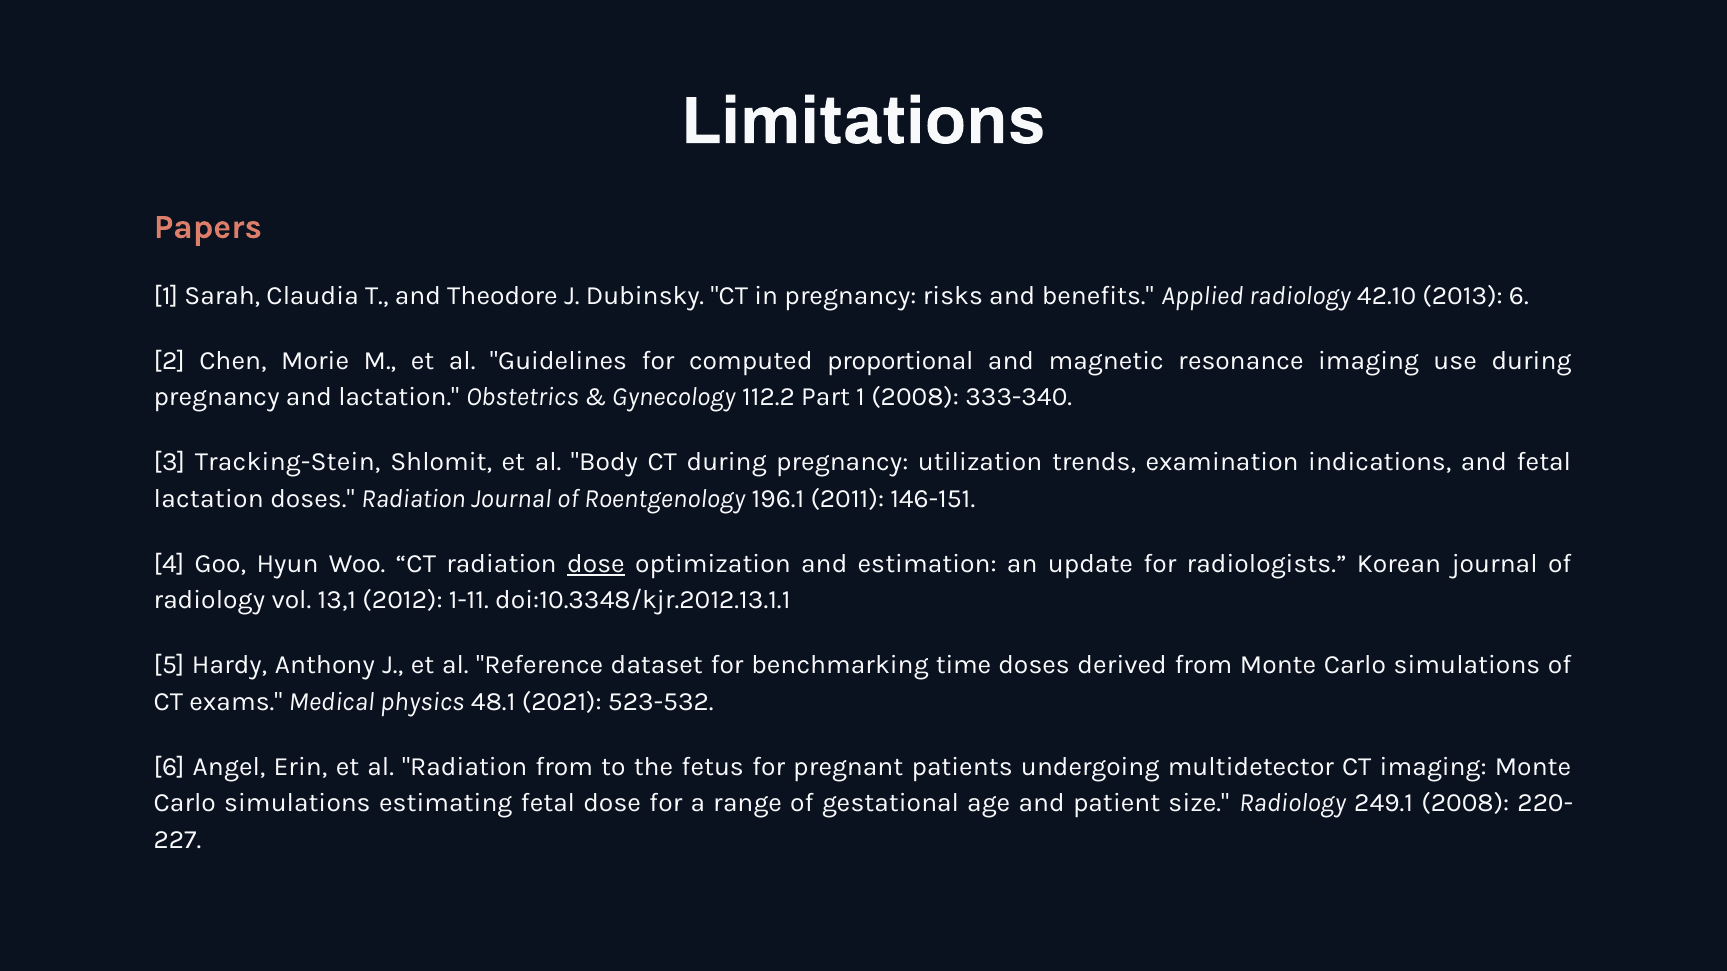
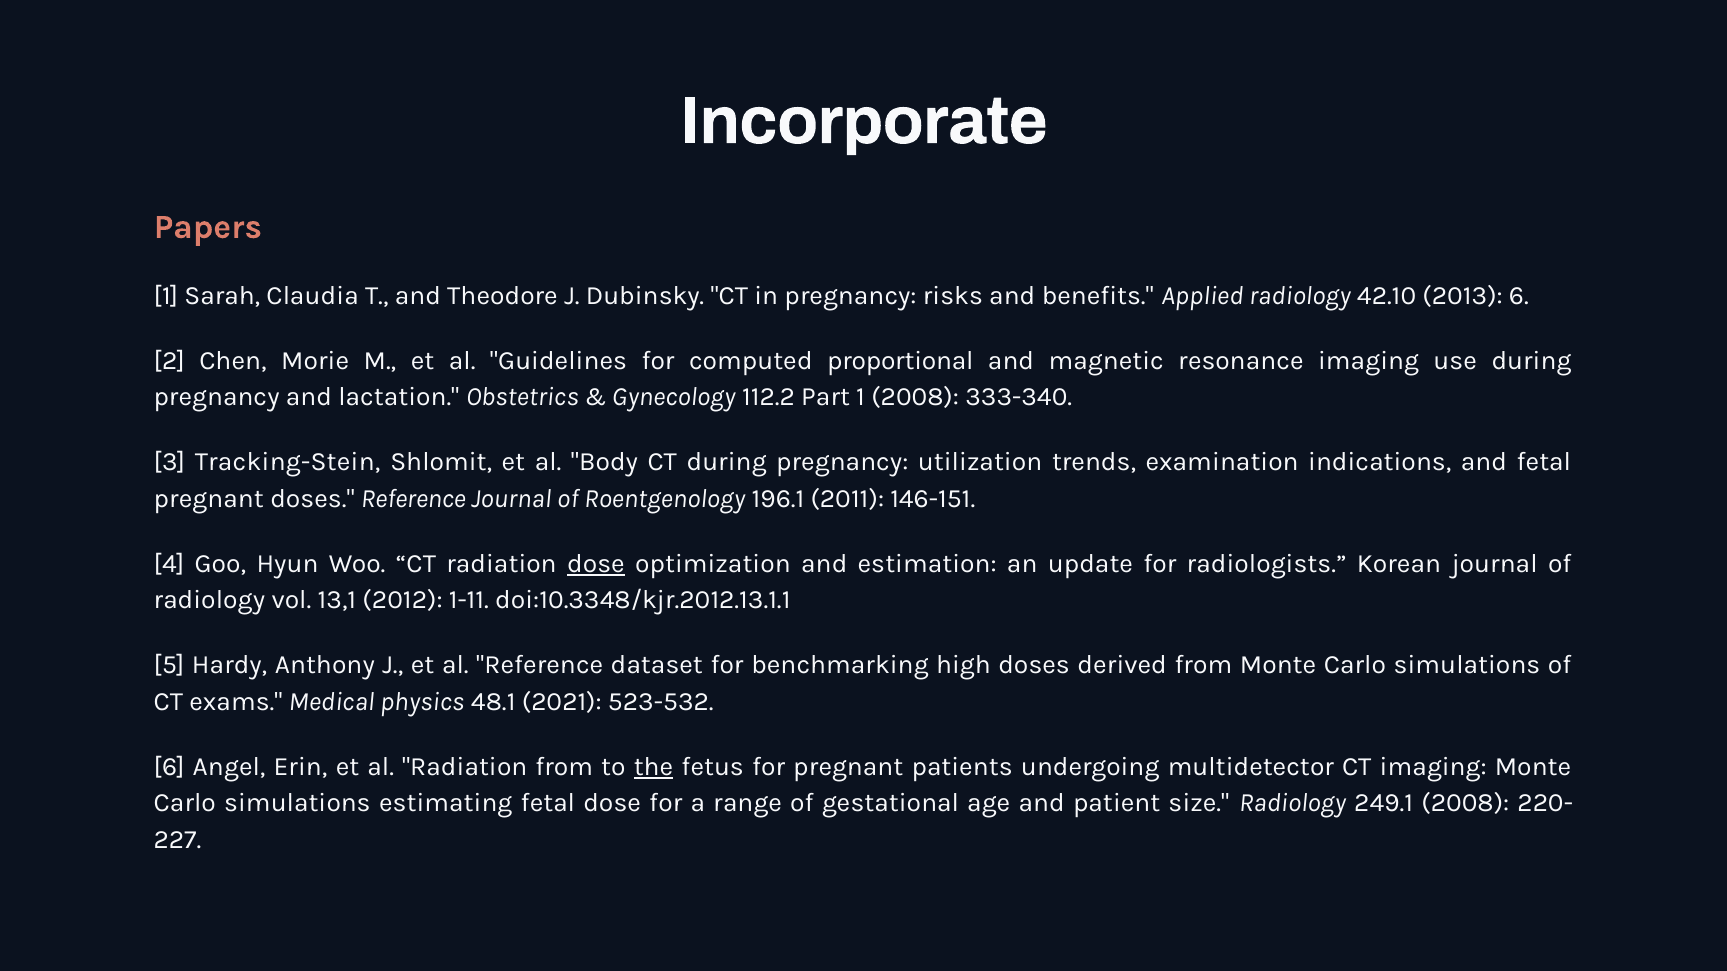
Limitations: Limitations -> Incorporate
lactation at (209, 499): lactation -> pregnant
doses Radiation: Radiation -> Reference
time: time -> high
the underline: none -> present
